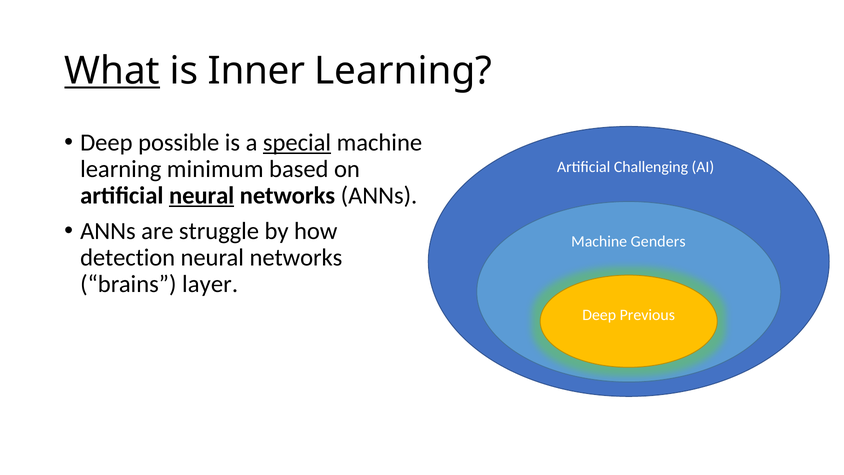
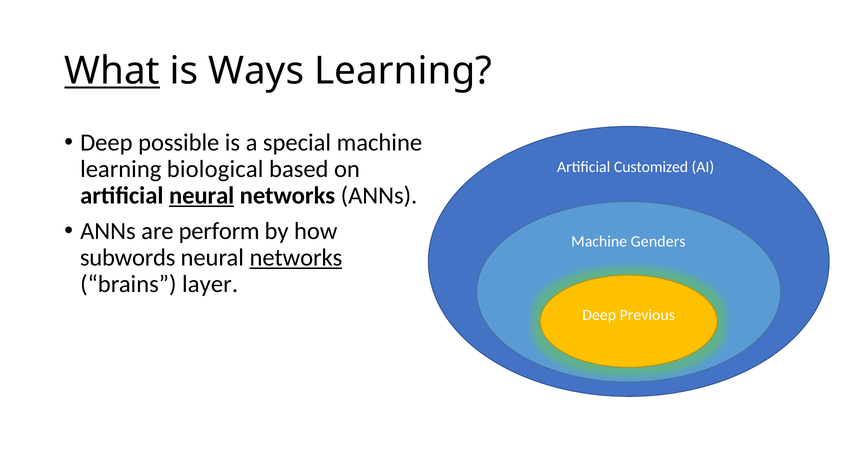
Inner: Inner -> Ways
special underline: present -> none
minimum: minimum -> biological
Challenging: Challenging -> Customized
struggle: struggle -> perform
detection: detection -> subwords
networks at (296, 258) underline: none -> present
